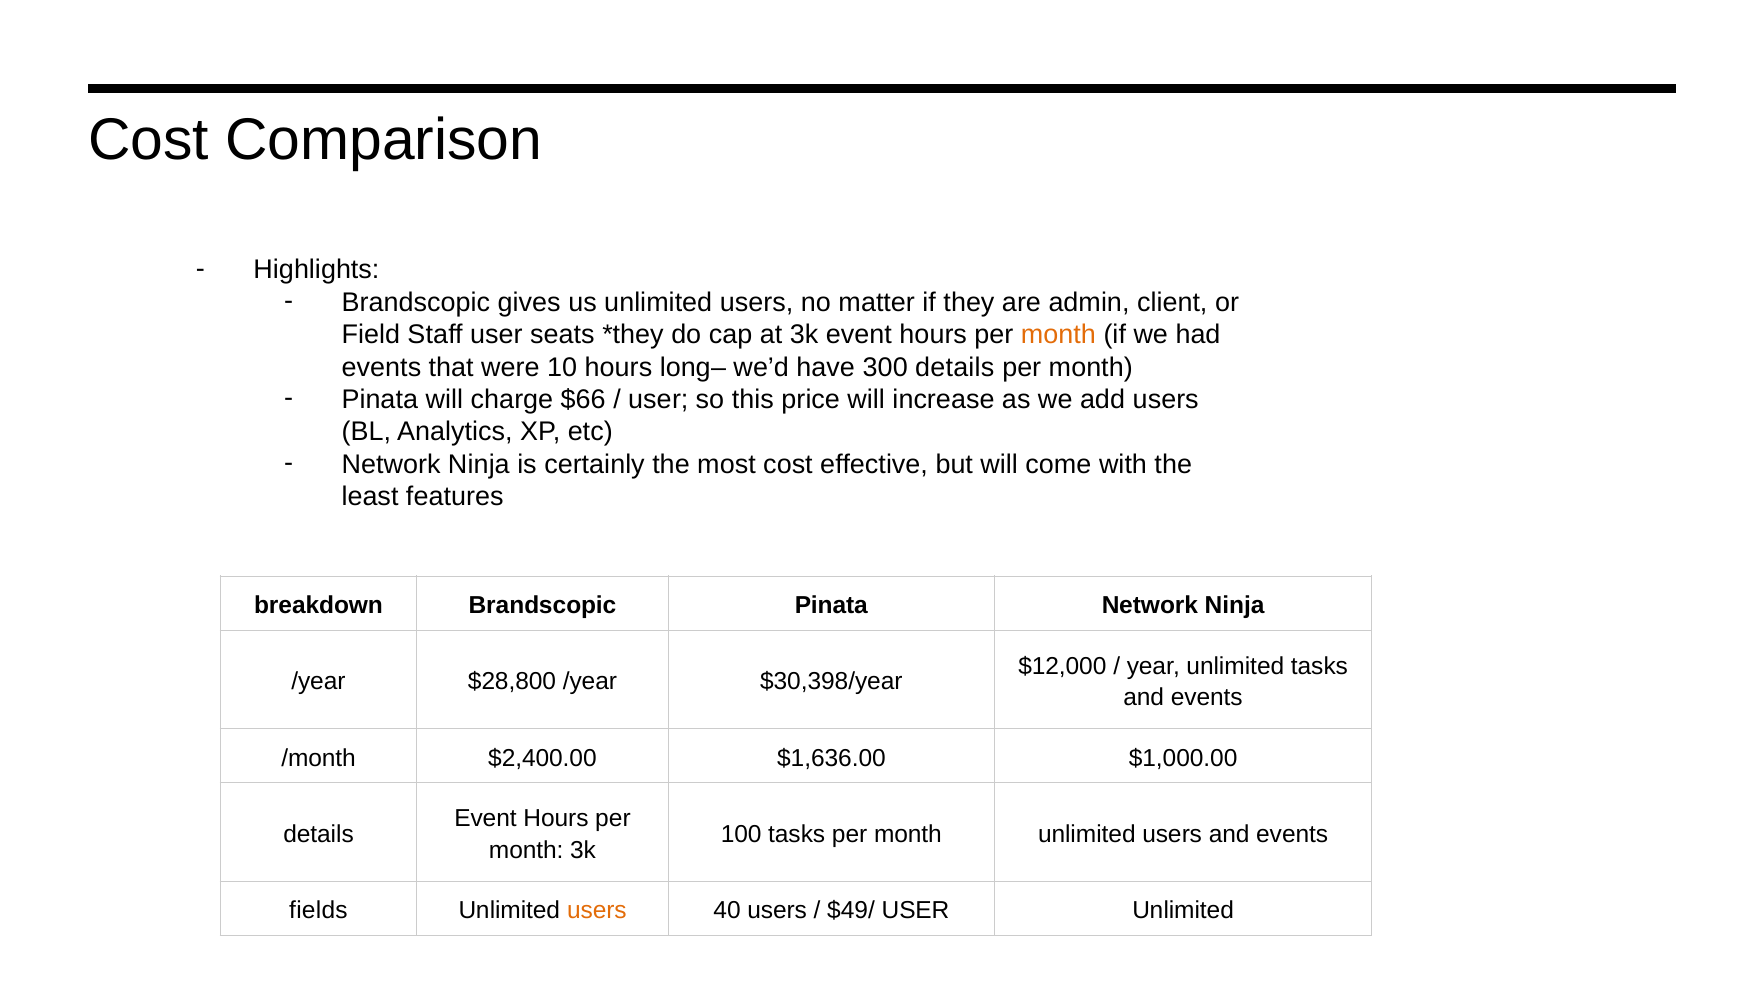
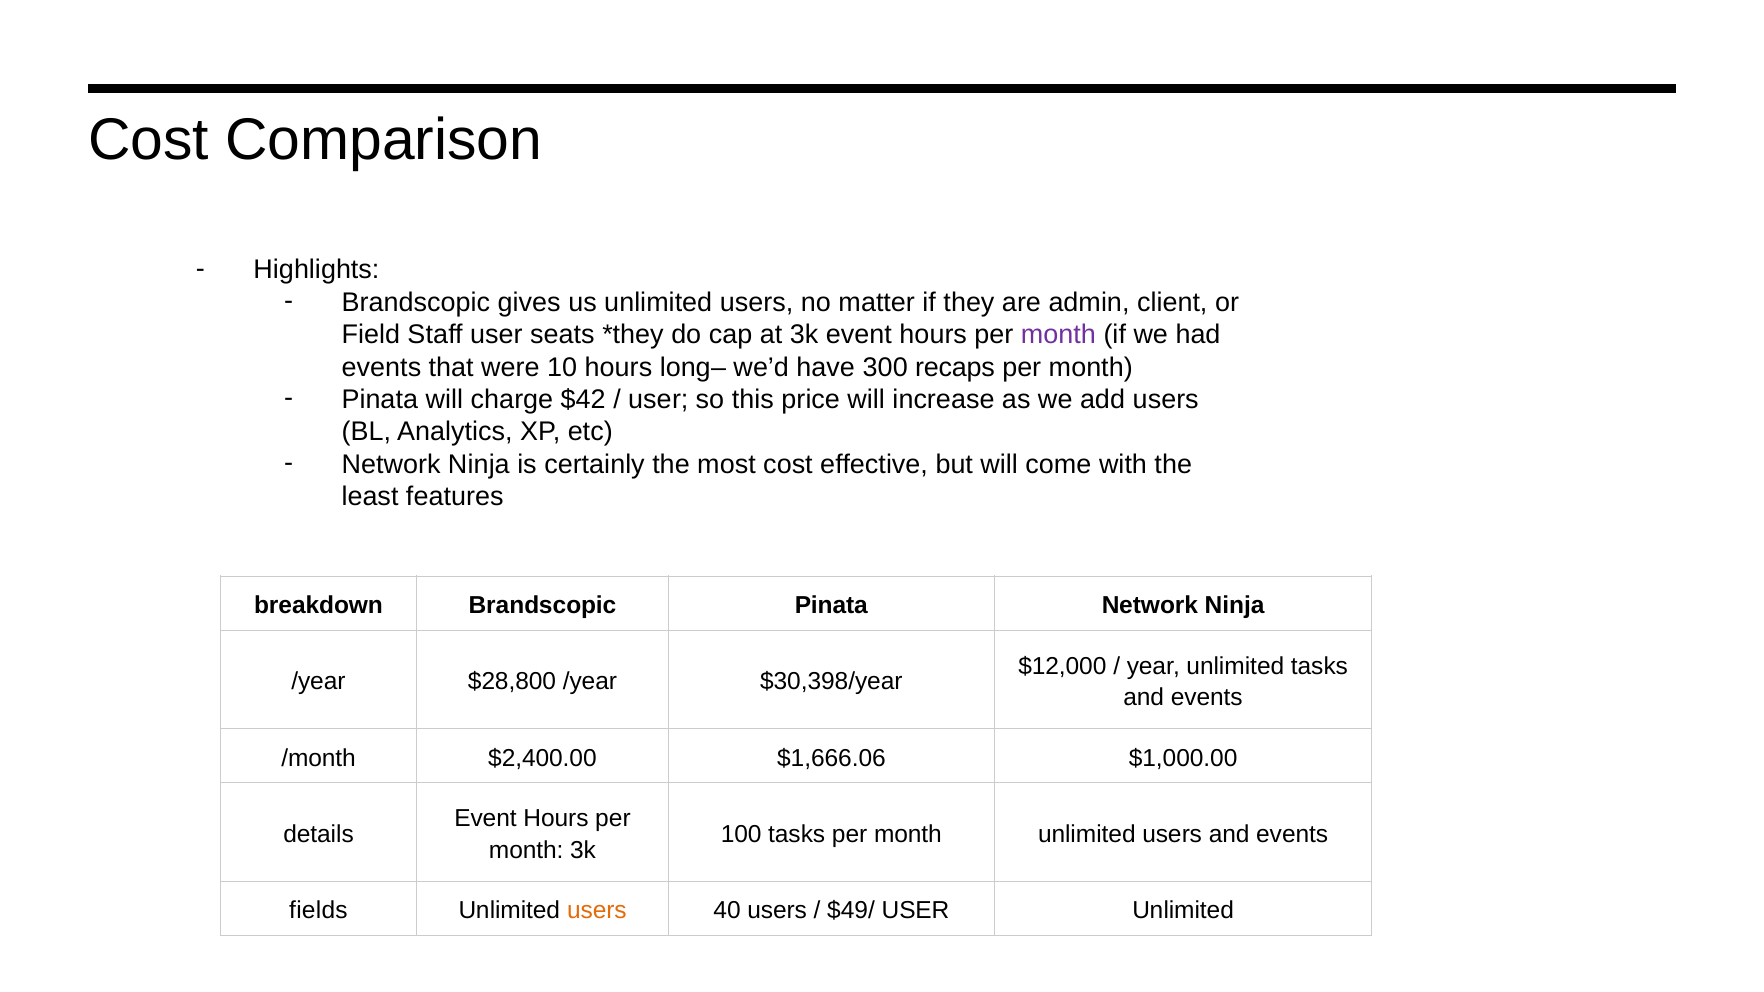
month at (1058, 335) colour: orange -> purple
300 details: details -> recaps
$66: $66 -> $42
$1,636.00: $1,636.00 -> $1,666.06
